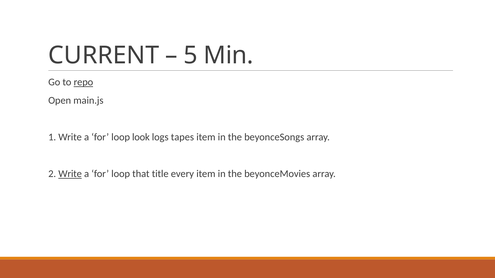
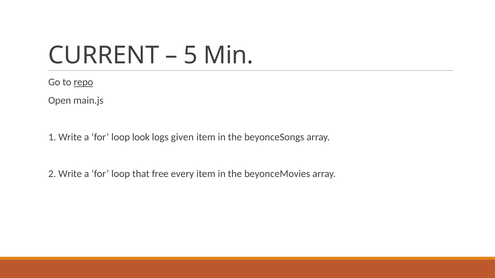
tapes: tapes -> given
Write at (70, 174) underline: present -> none
title: title -> free
